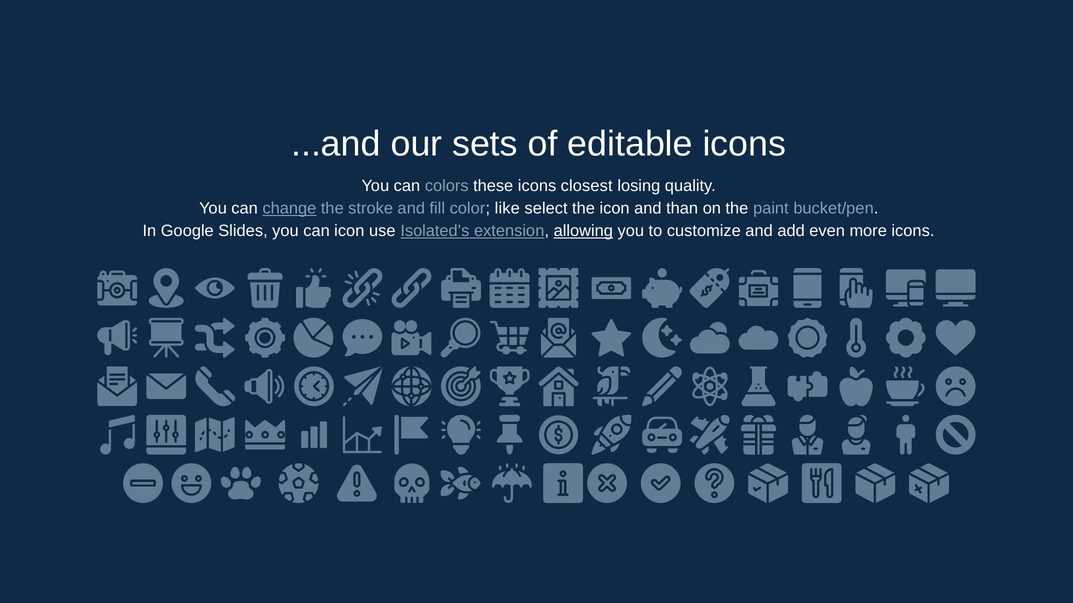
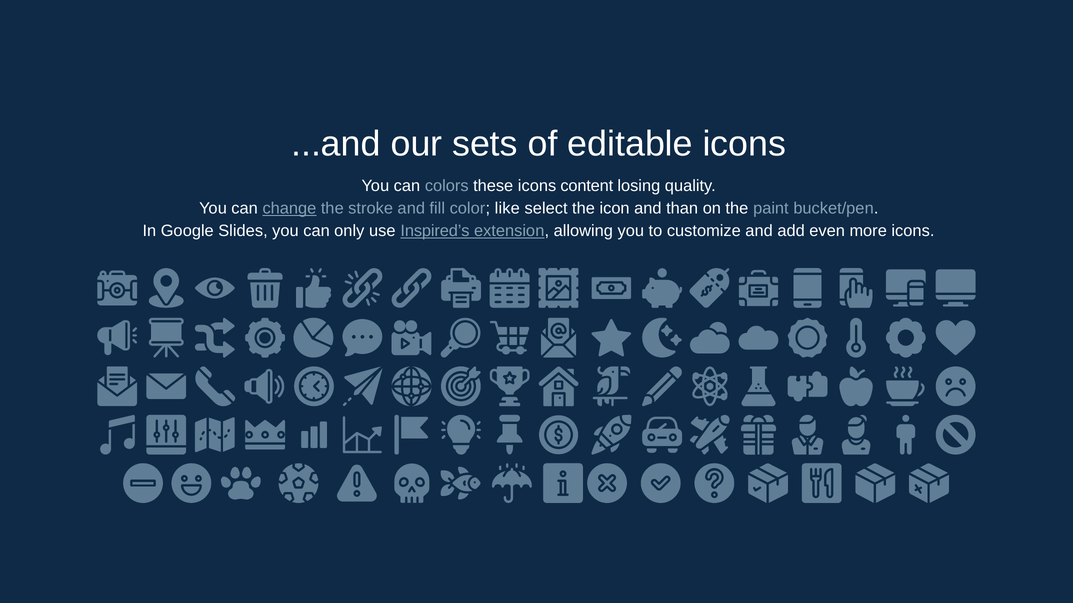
closest: closest -> content
can icon: icon -> only
Isolated’s: Isolated’s -> Inspired’s
allowing underline: present -> none
